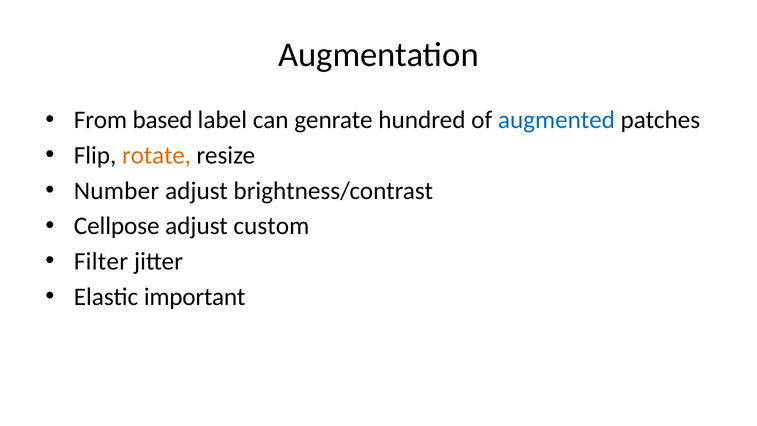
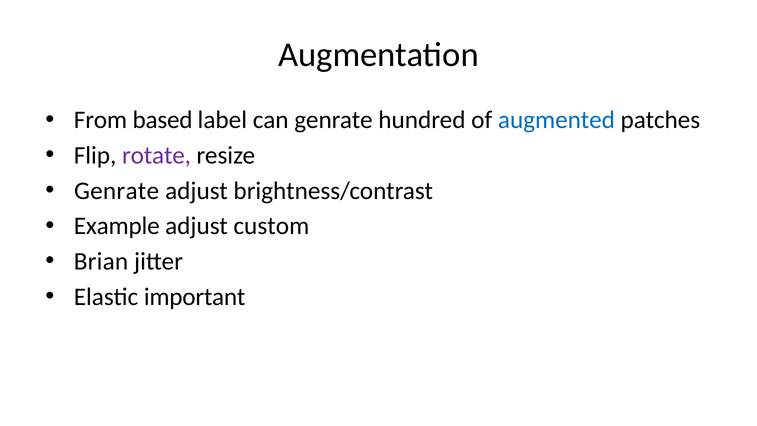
rotate colour: orange -> purple
Number at (117, 191): Number -> Genrate
Cellpose: Cellpose -> Example
Filter: Filter -> Brian
